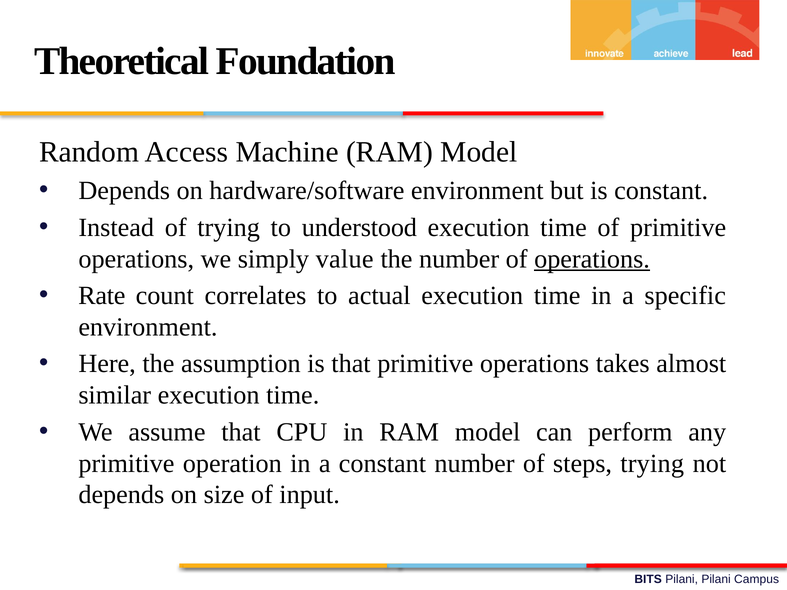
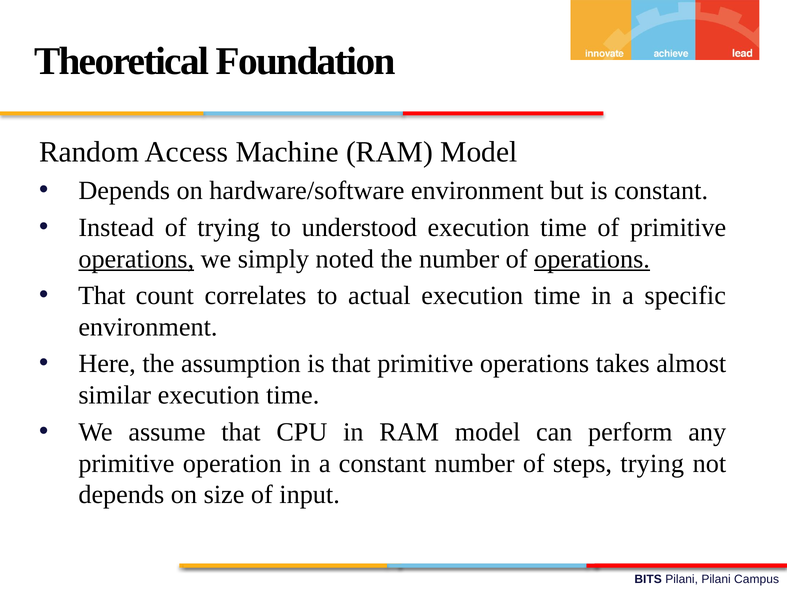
operations at (136, 259) underline: none -> present
value: value -> noted
Rate at (102, 296): Rate -> That
